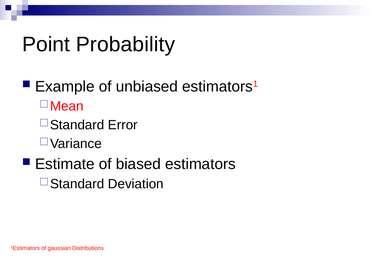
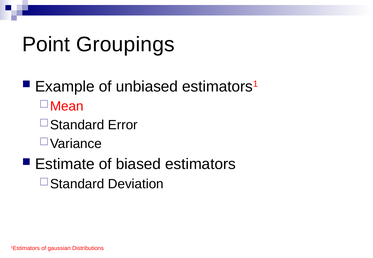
Probability: Probability -> Groupings
